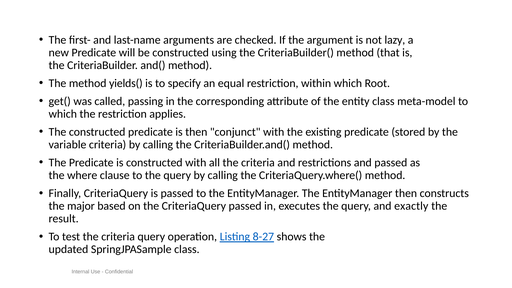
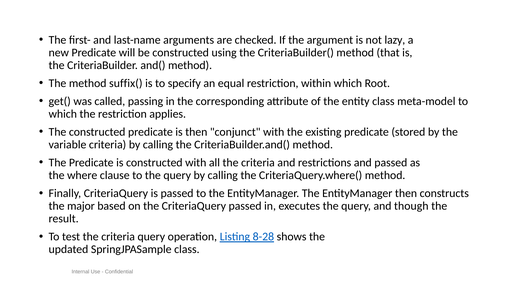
yields(: yields( -> suffix(
exactly: exactly -> though
8-27: 8-27 -> 8-28
